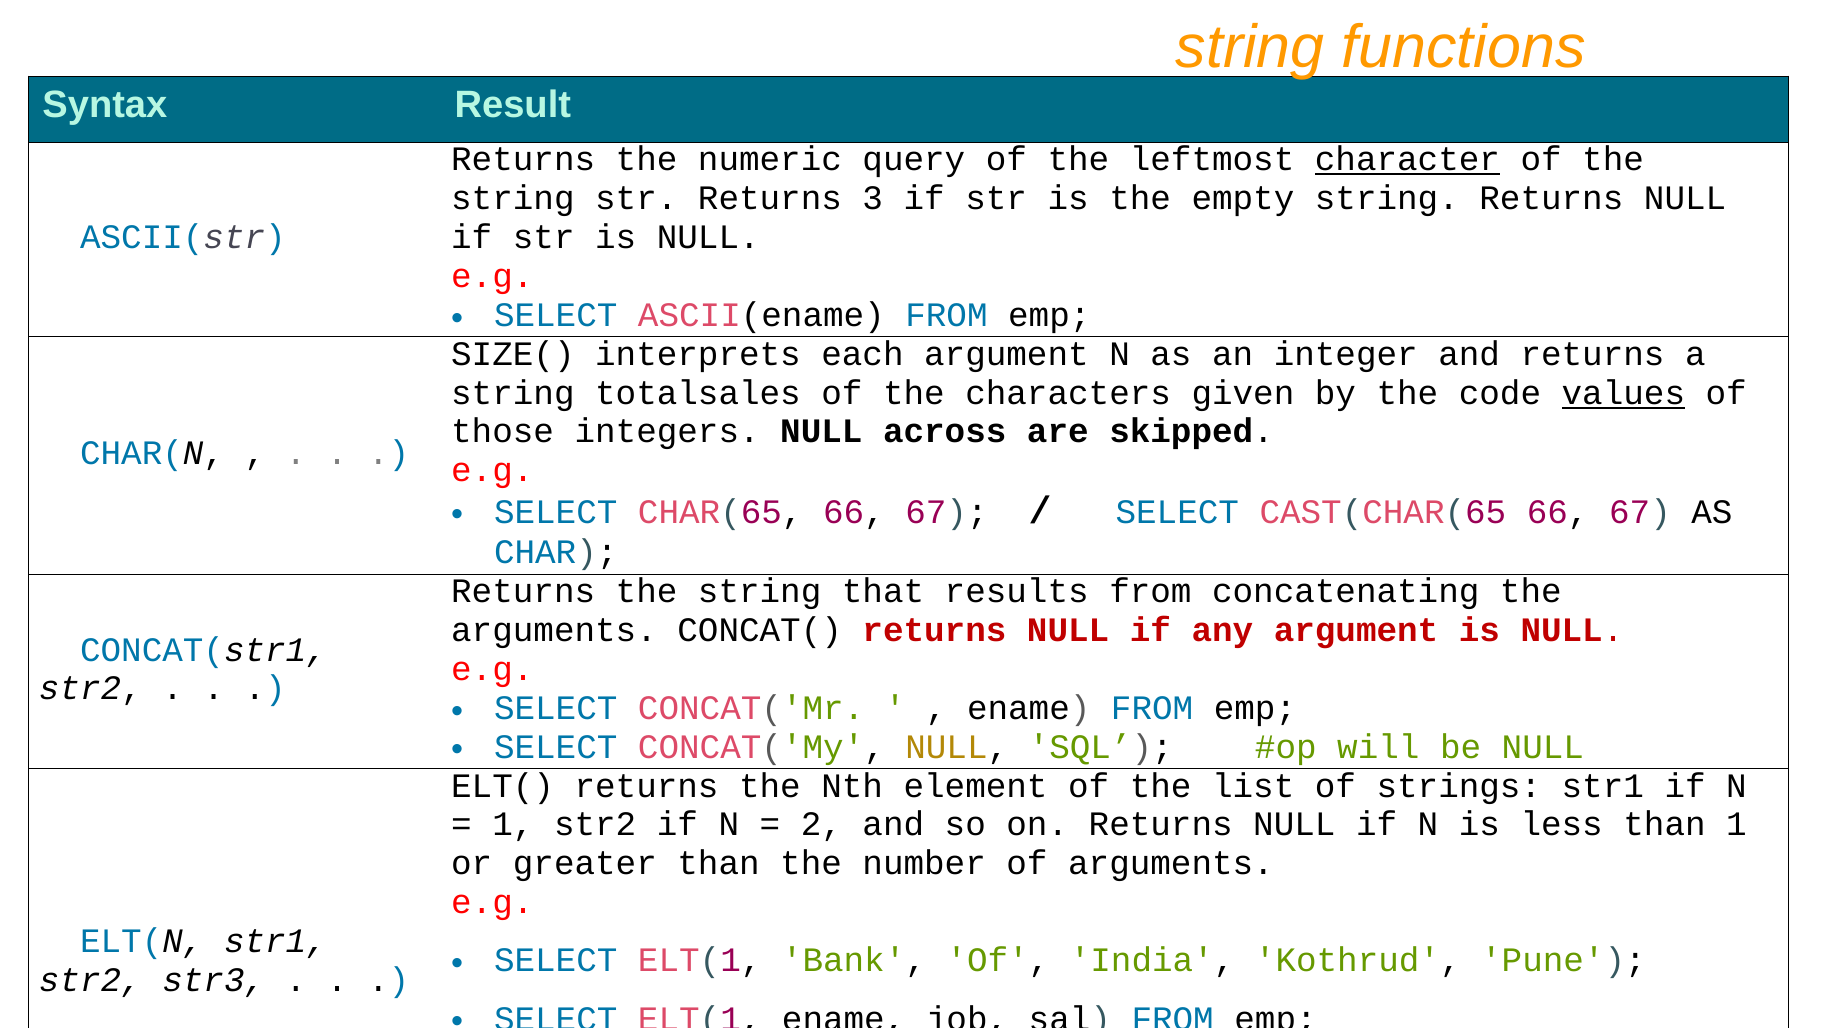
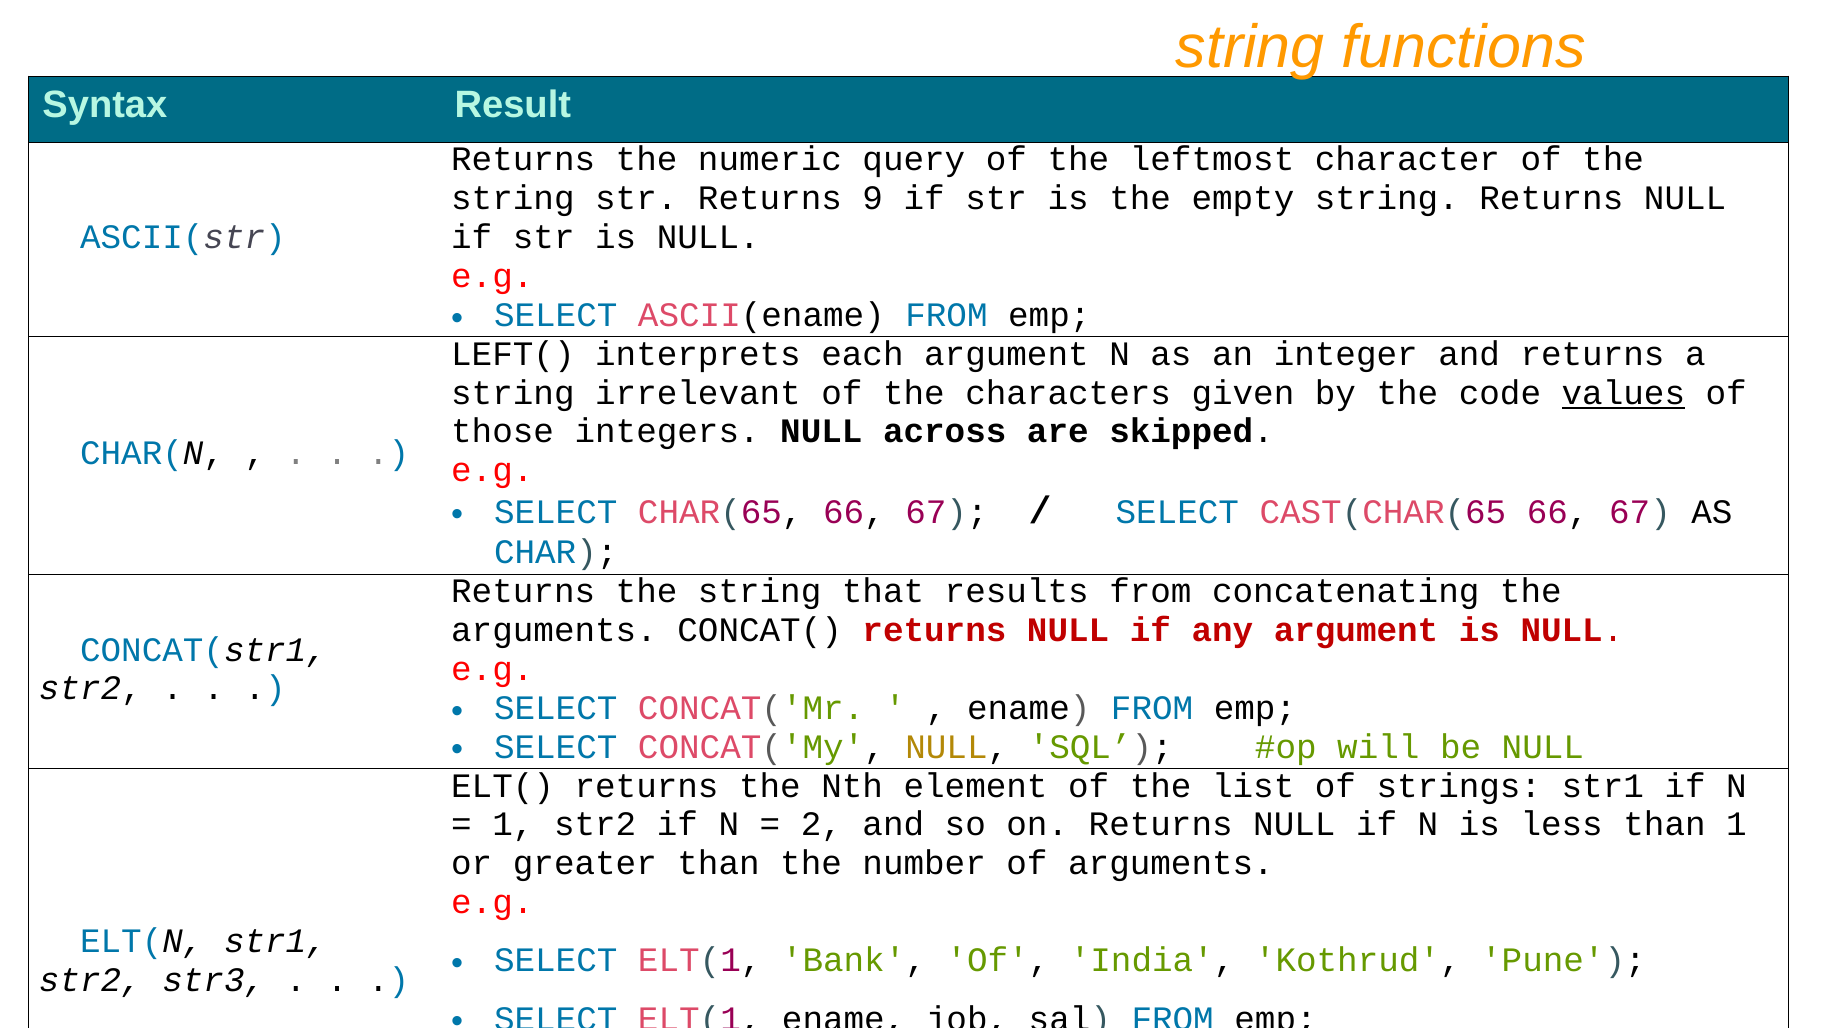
character underline: present -> none
3: 3 -> 9
SIZE(: SIZE( -> LEFT(
totalsales: totalsales -> irrelevant
